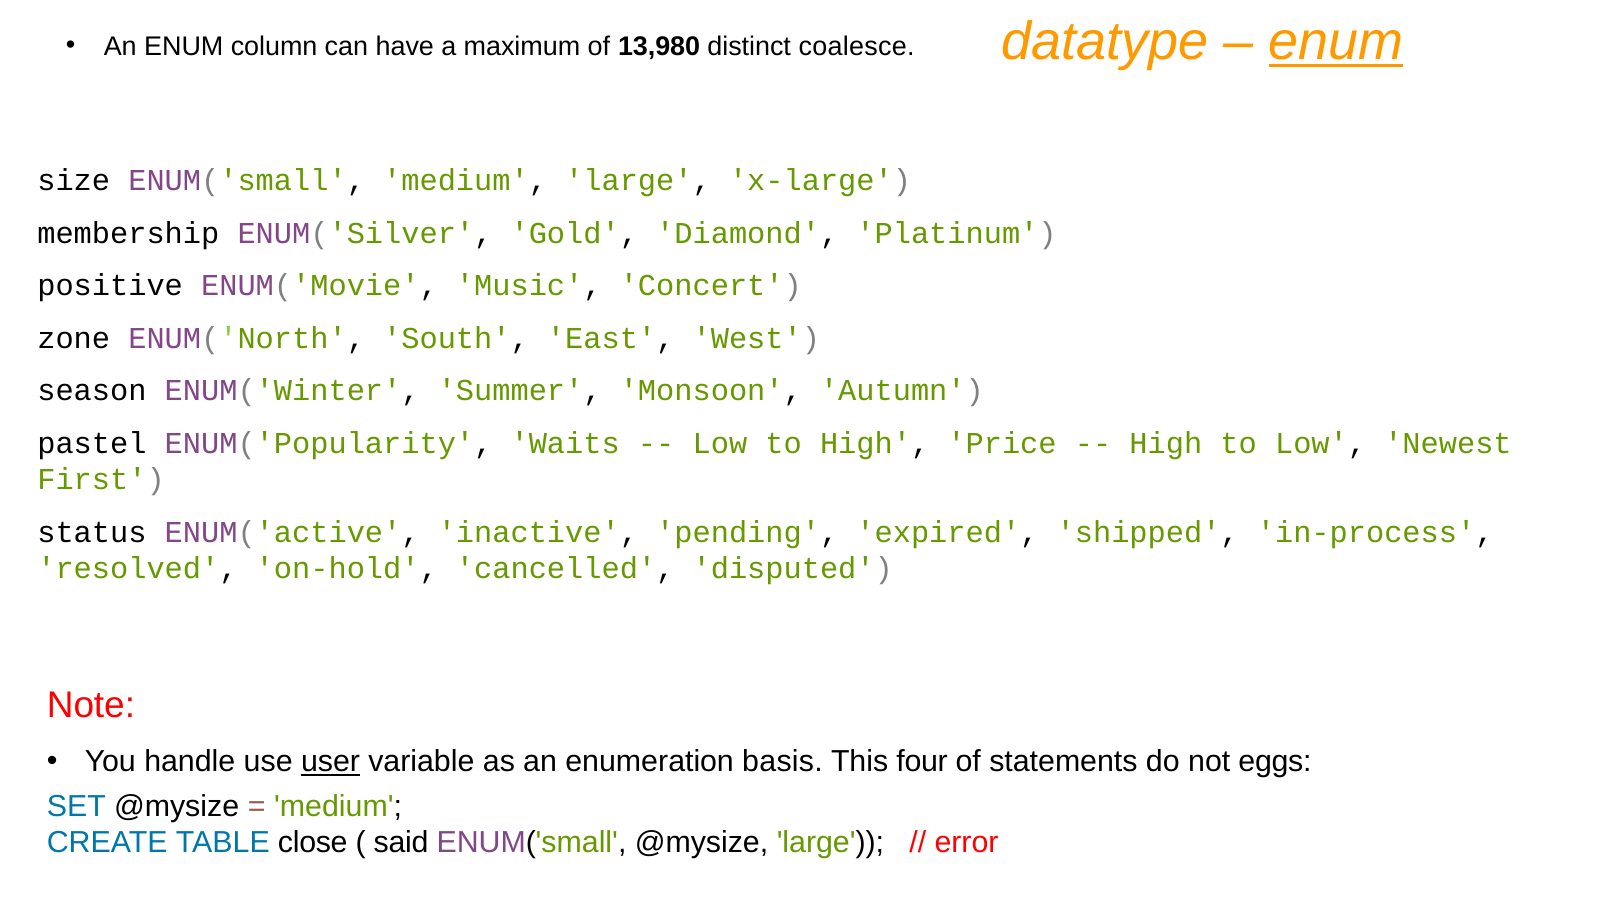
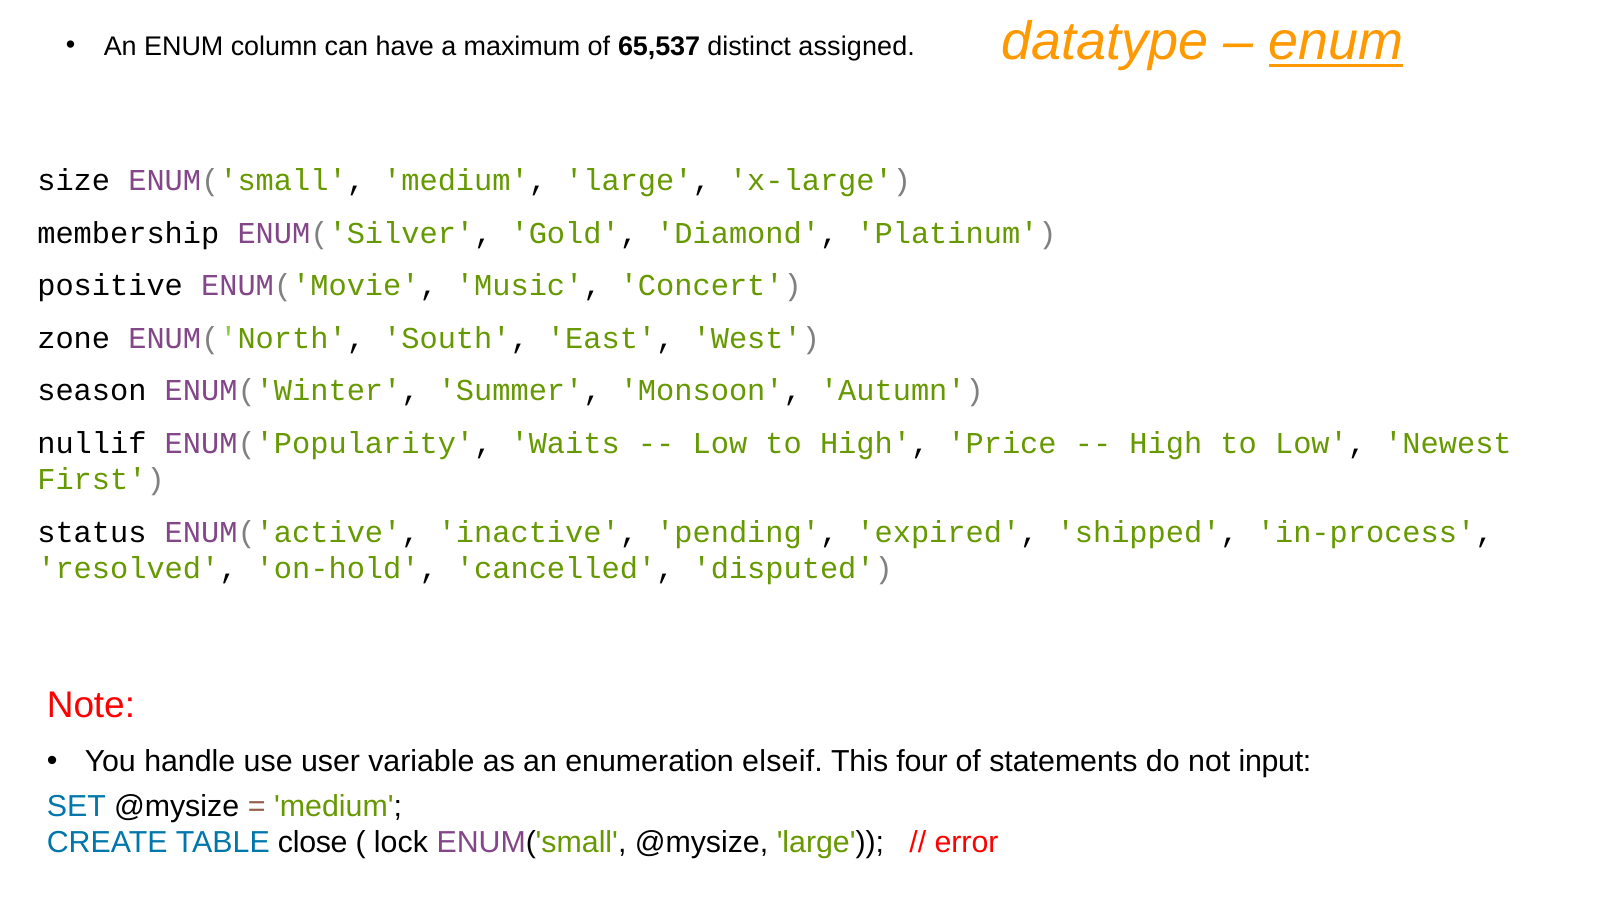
13,980: 13,980 -> 65,537
coalesce: coalesce -> assigned
pastel: pastel -> nullif
user underline: present -> none
basis: basis -> elseif
eggs: eggs -> input
said: said -> lock
